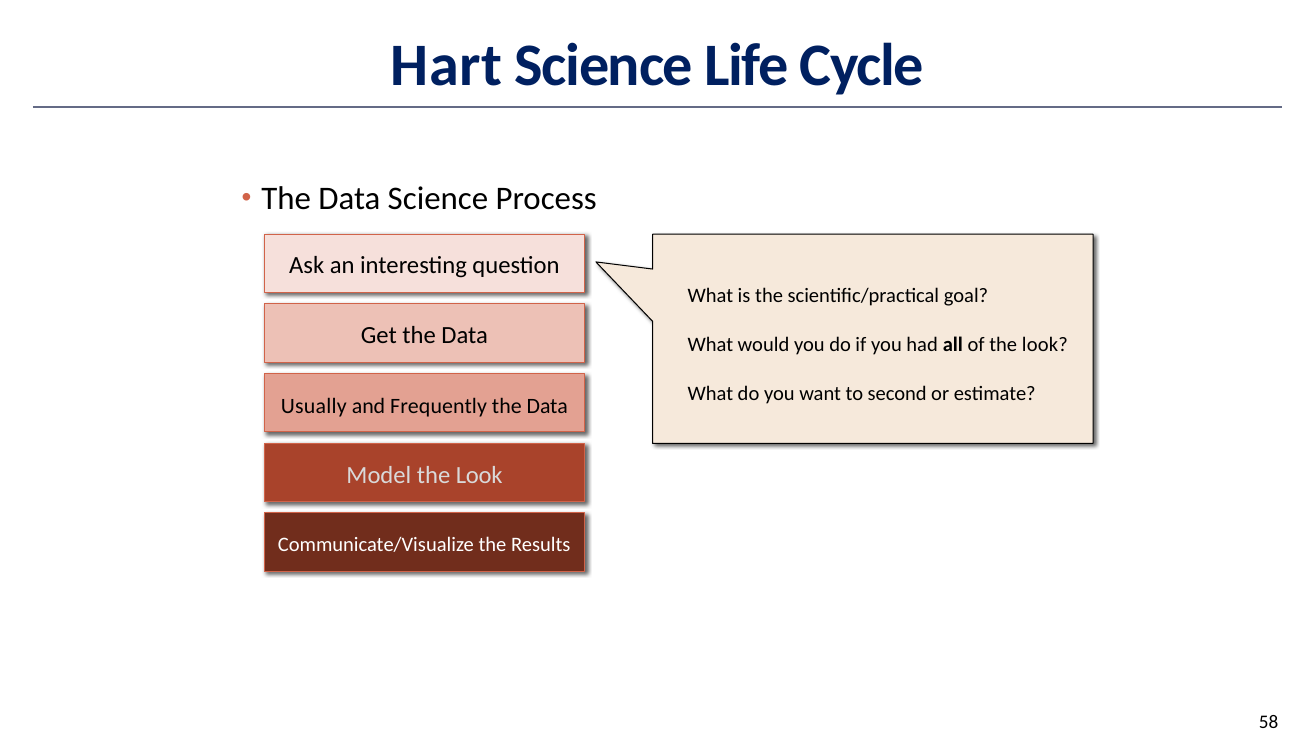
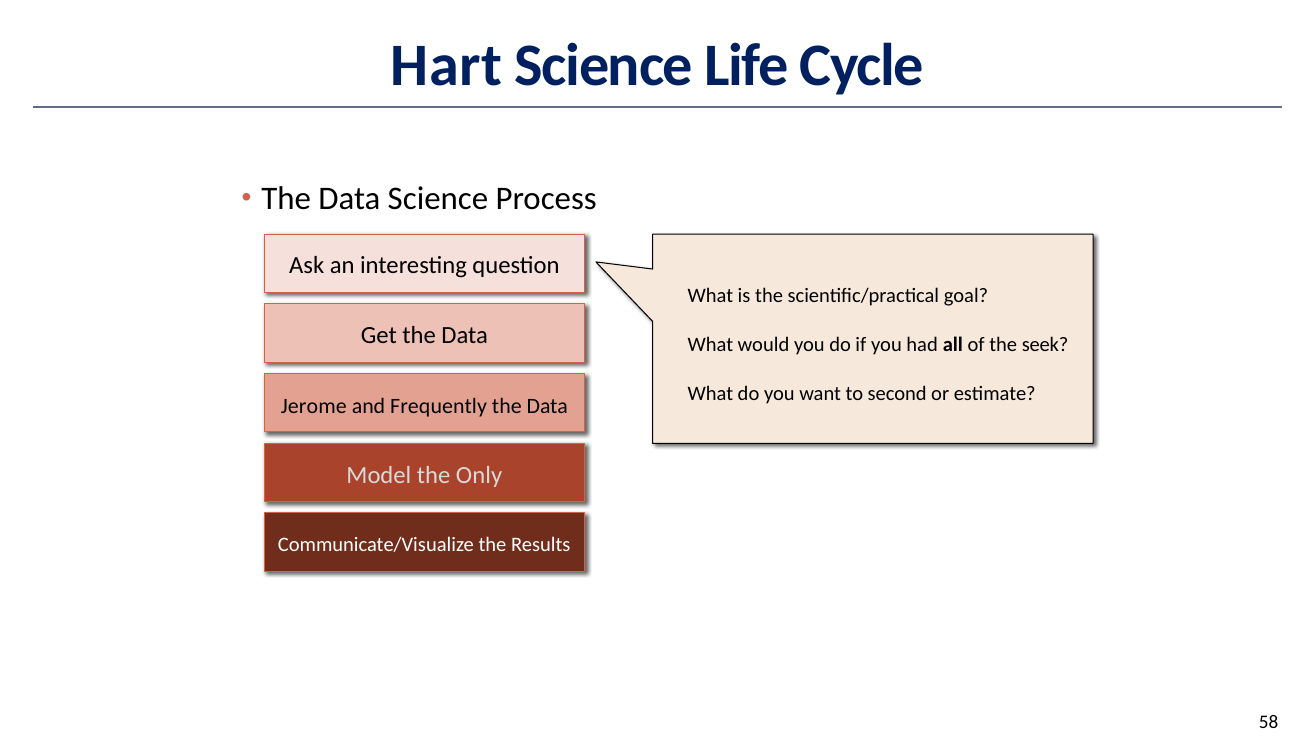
of the look: look -> seek
Usually: Usually -> Jerome
Model the Look: Look -> Only
